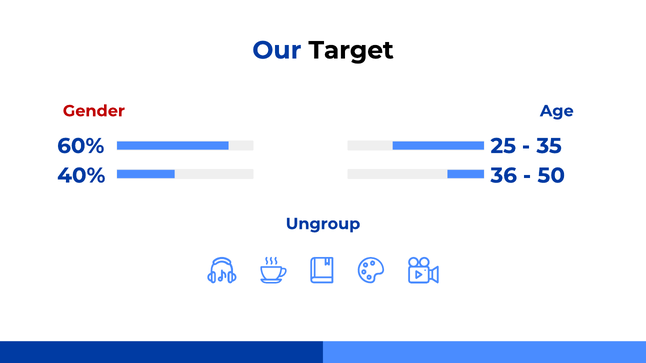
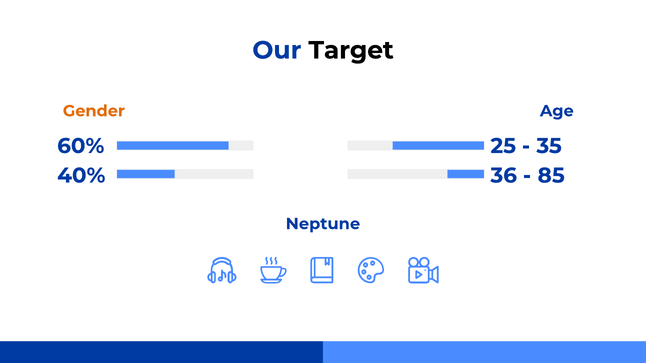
Gender colour: red -> orange
50: 50 -> 85
Ungroup: Ungroup -> Neptune
